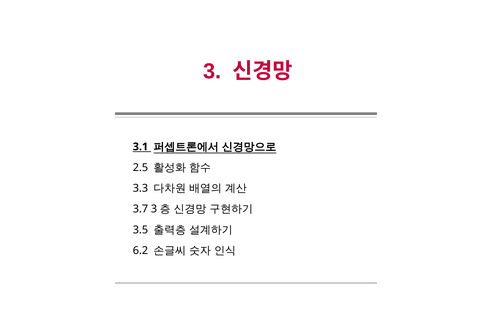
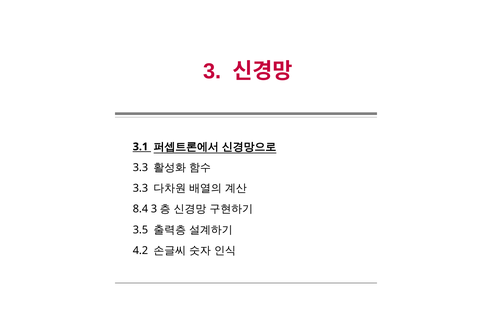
2.5 at (140, 167): 2.5 -> 3.3
3.7: 3.7 -> 8.4
6.2: 6.2 -> 4.2
